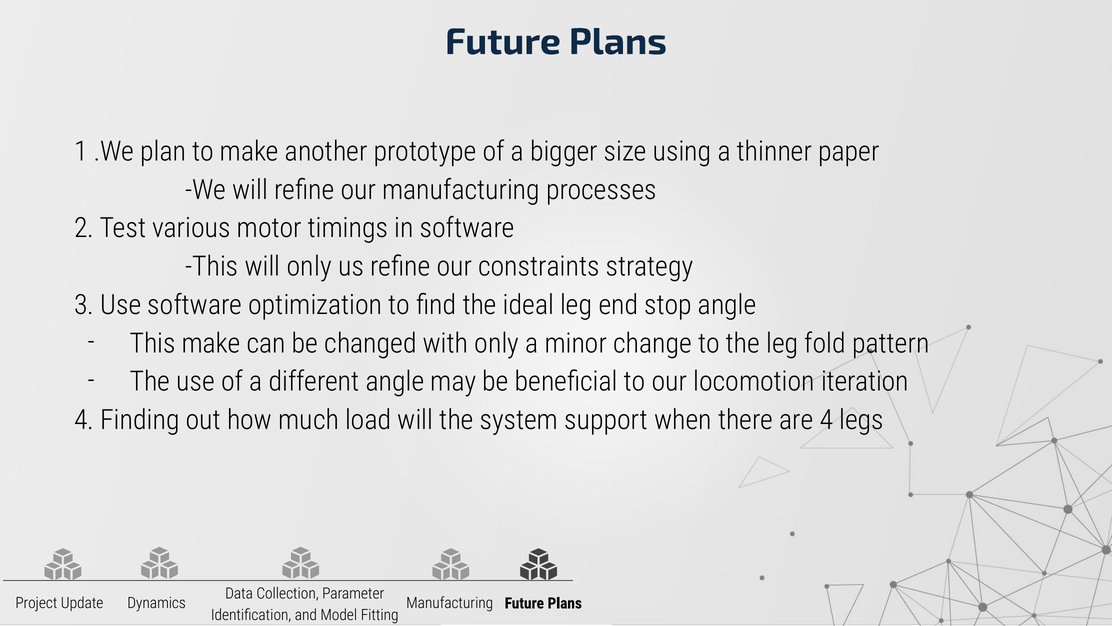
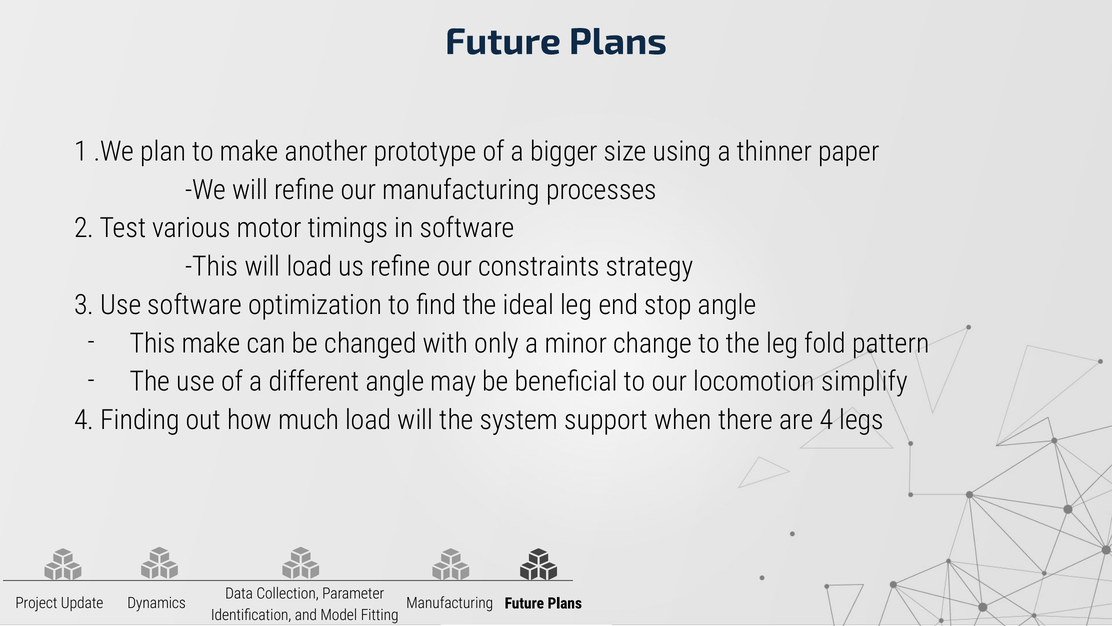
will only: only -> load
iteration: iteration -> simplify
